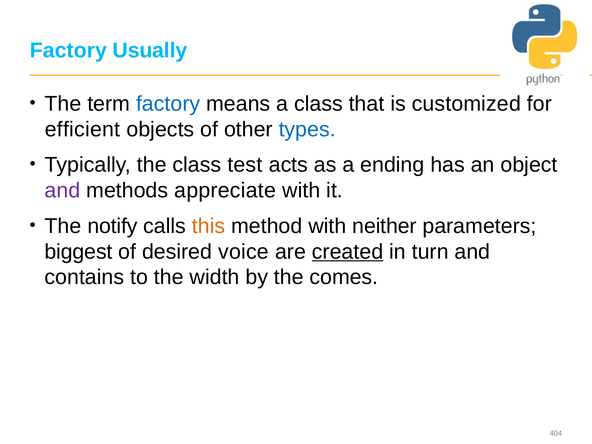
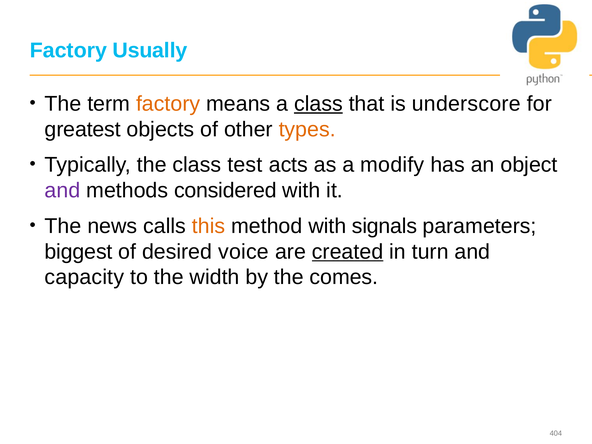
factory at (168, 104) colour: blue -> orange
class at (318, 104) underline: none -> present
customized: customized -> underscore
efficient: efficient -> greatest
types colour: blue -> orange
ending: ending -> modify
appreciate: appreciate -> considered
notify: notify -> news
neither: neither -> signals
contains: contains -> capacity
